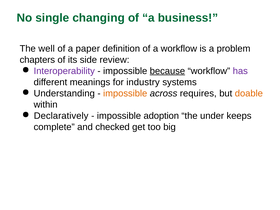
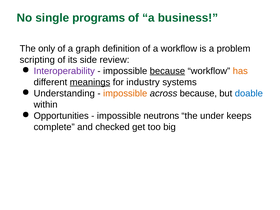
changing: changing -> programs
well: well -> only
paper: paper -> graph
chapters: chapters -> scripting
has colour: purple -> orange
meanings underline: none -> present
across requires: requires -> because
doable colour: orange -> blue
Declaratively: Declaratively -> Opportunities
adoption: adoption -> neutrons
